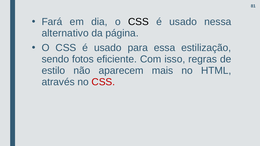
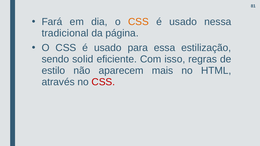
CSS at (138, 22) colour: black -> orange
alternativo: alternativo -> tradicional
fotos: fotos -> solid
